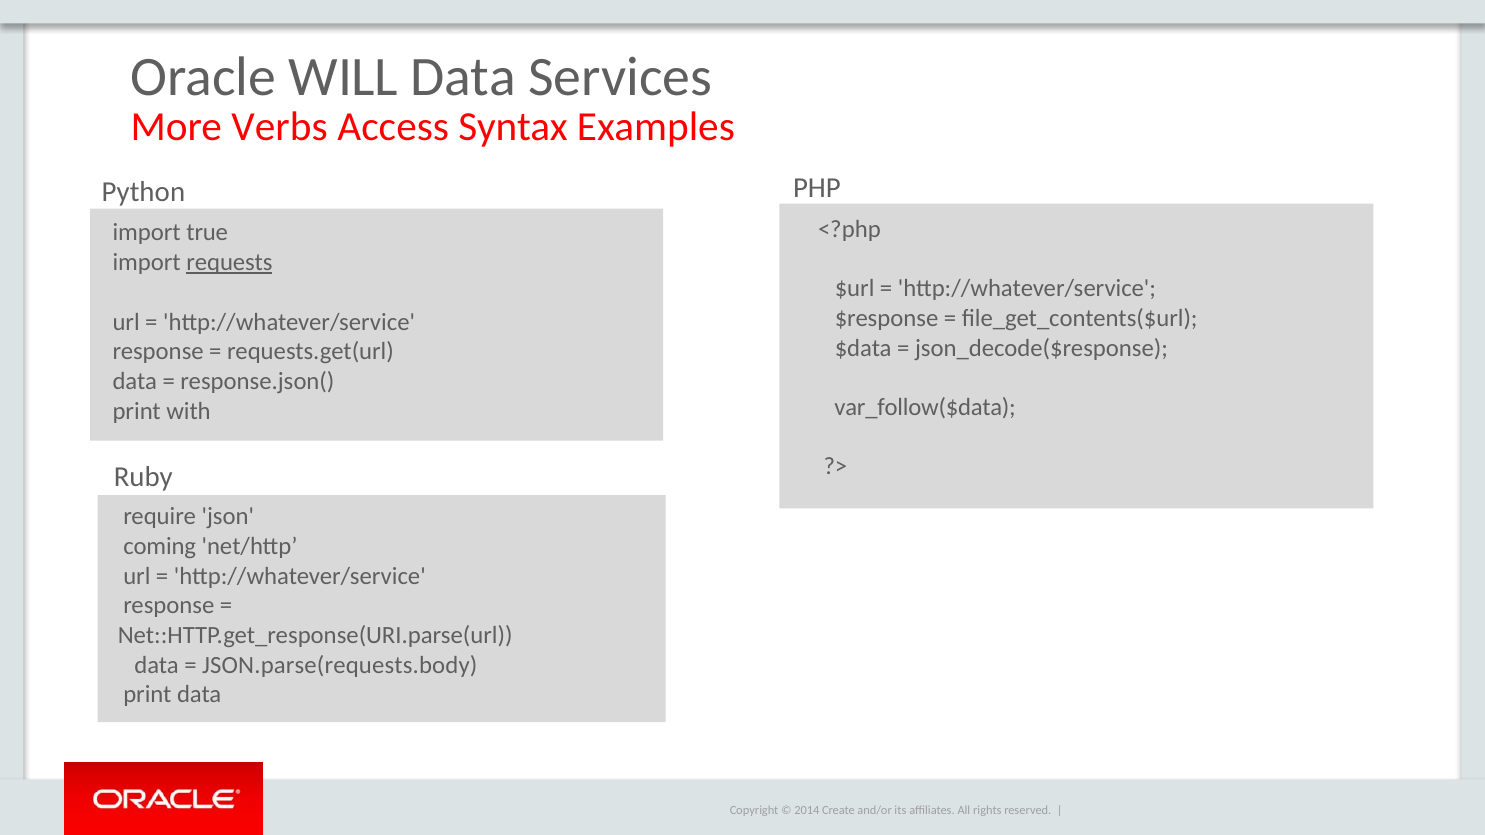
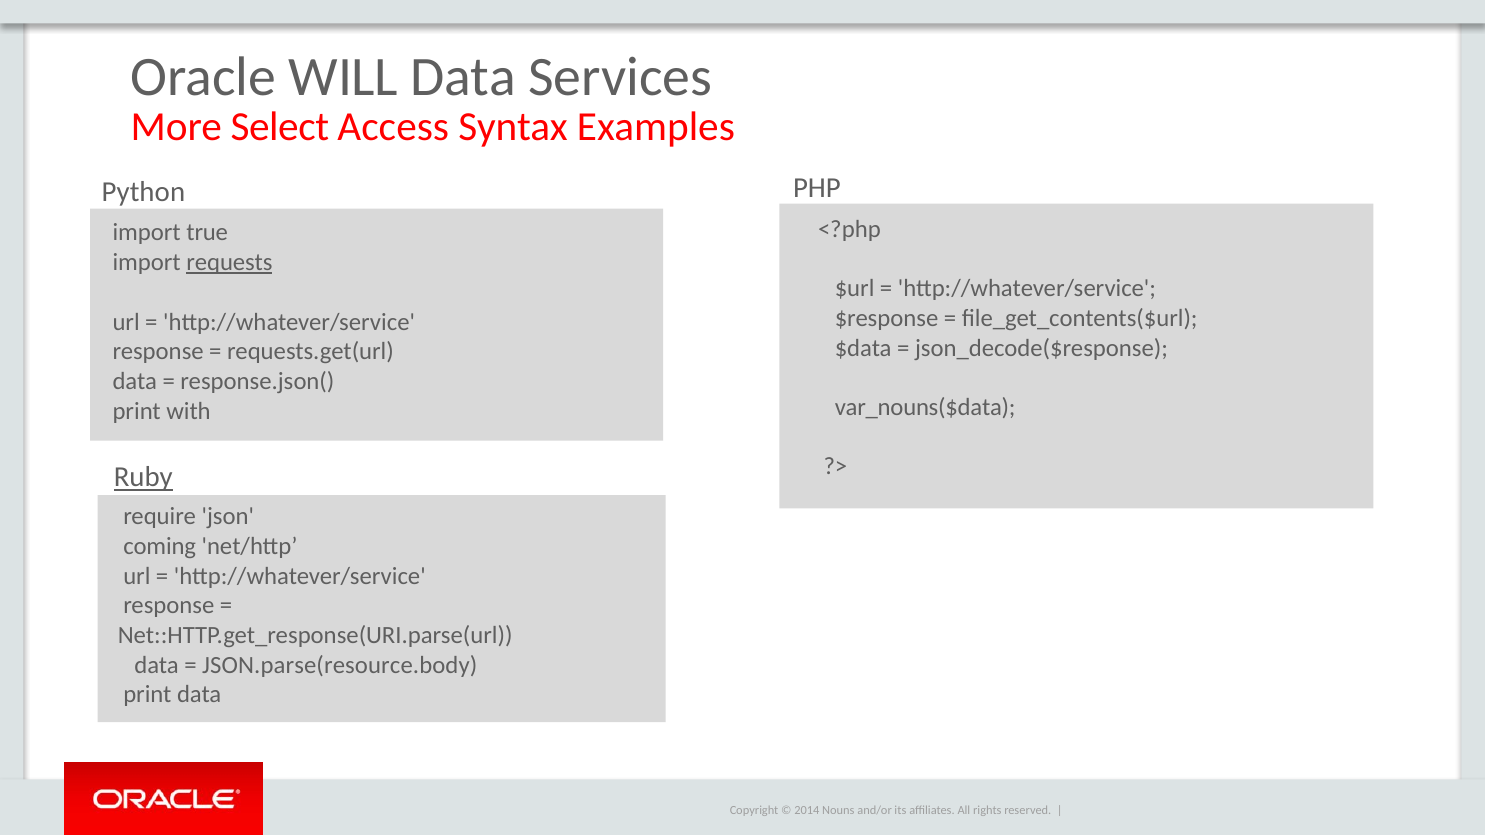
Verbs: Verbs -> Select
var_follow($data: var_follow($data -> var_nouns($data
Ruby underline: none -> present
JSON.parse(requests.body: JSON.parse(requests.body -> JSON.parse(resource.body
Create: Create -> Nouns
